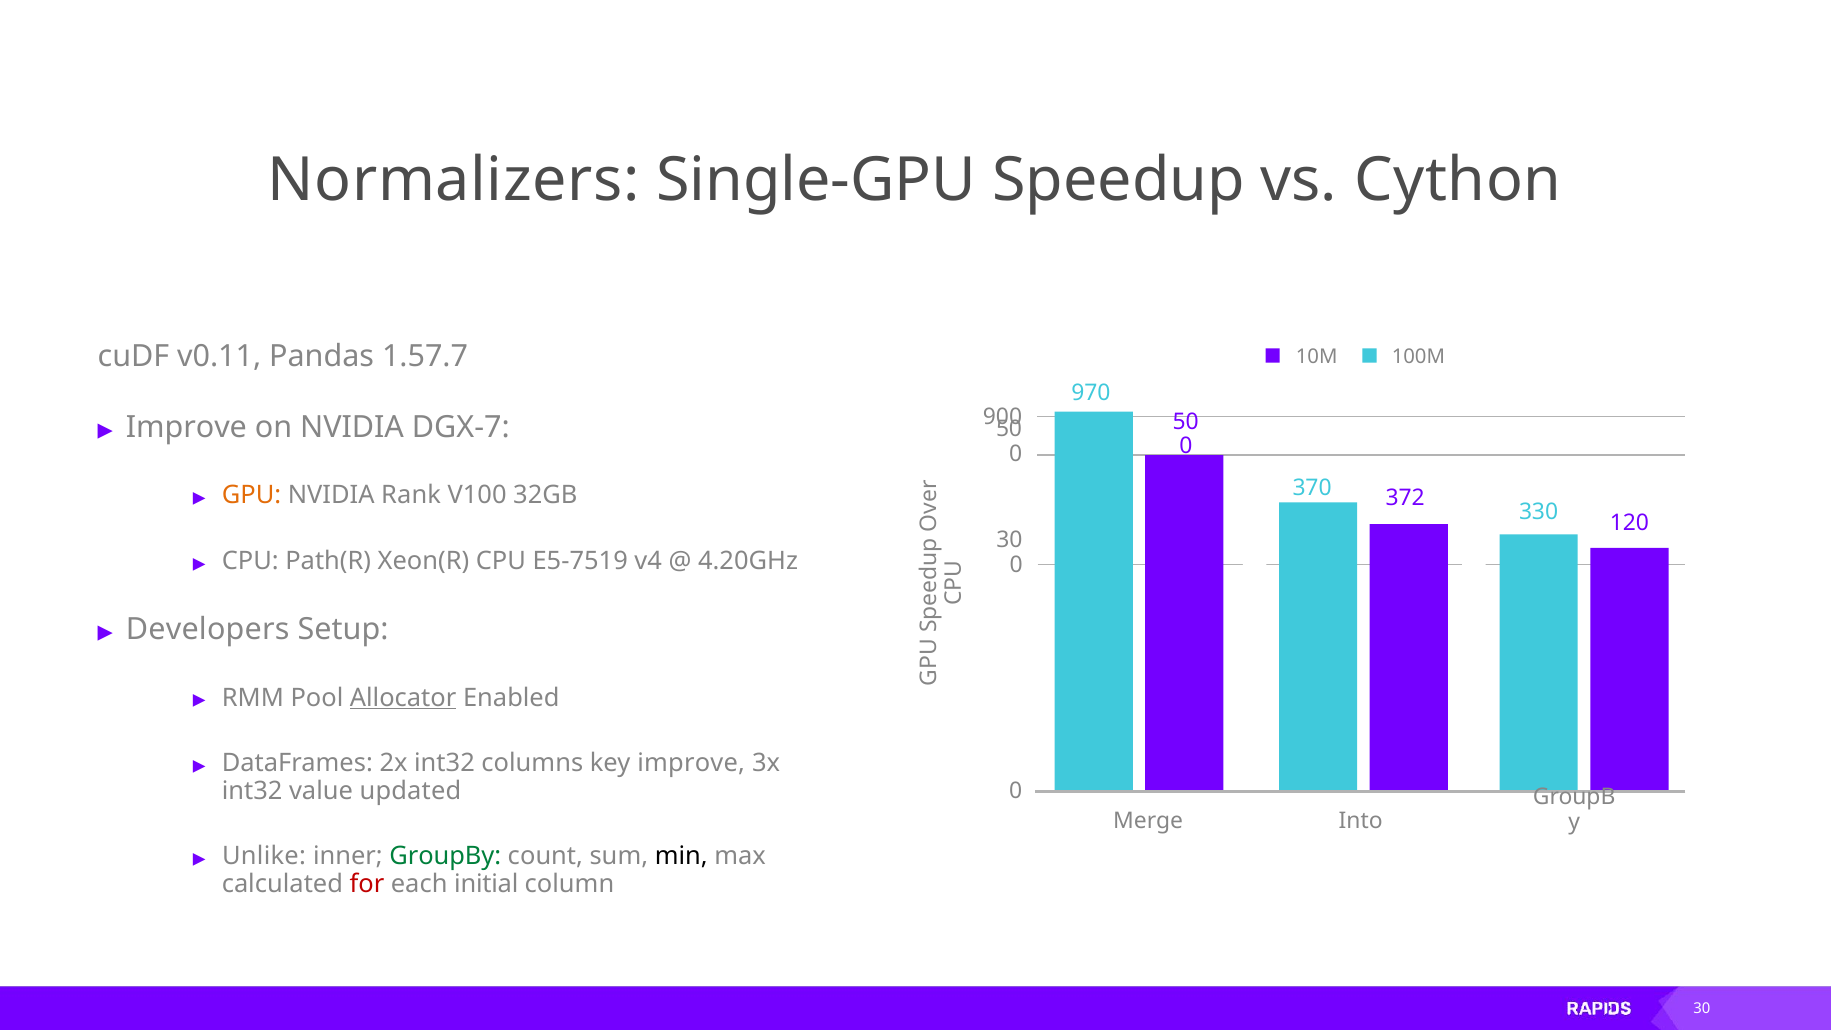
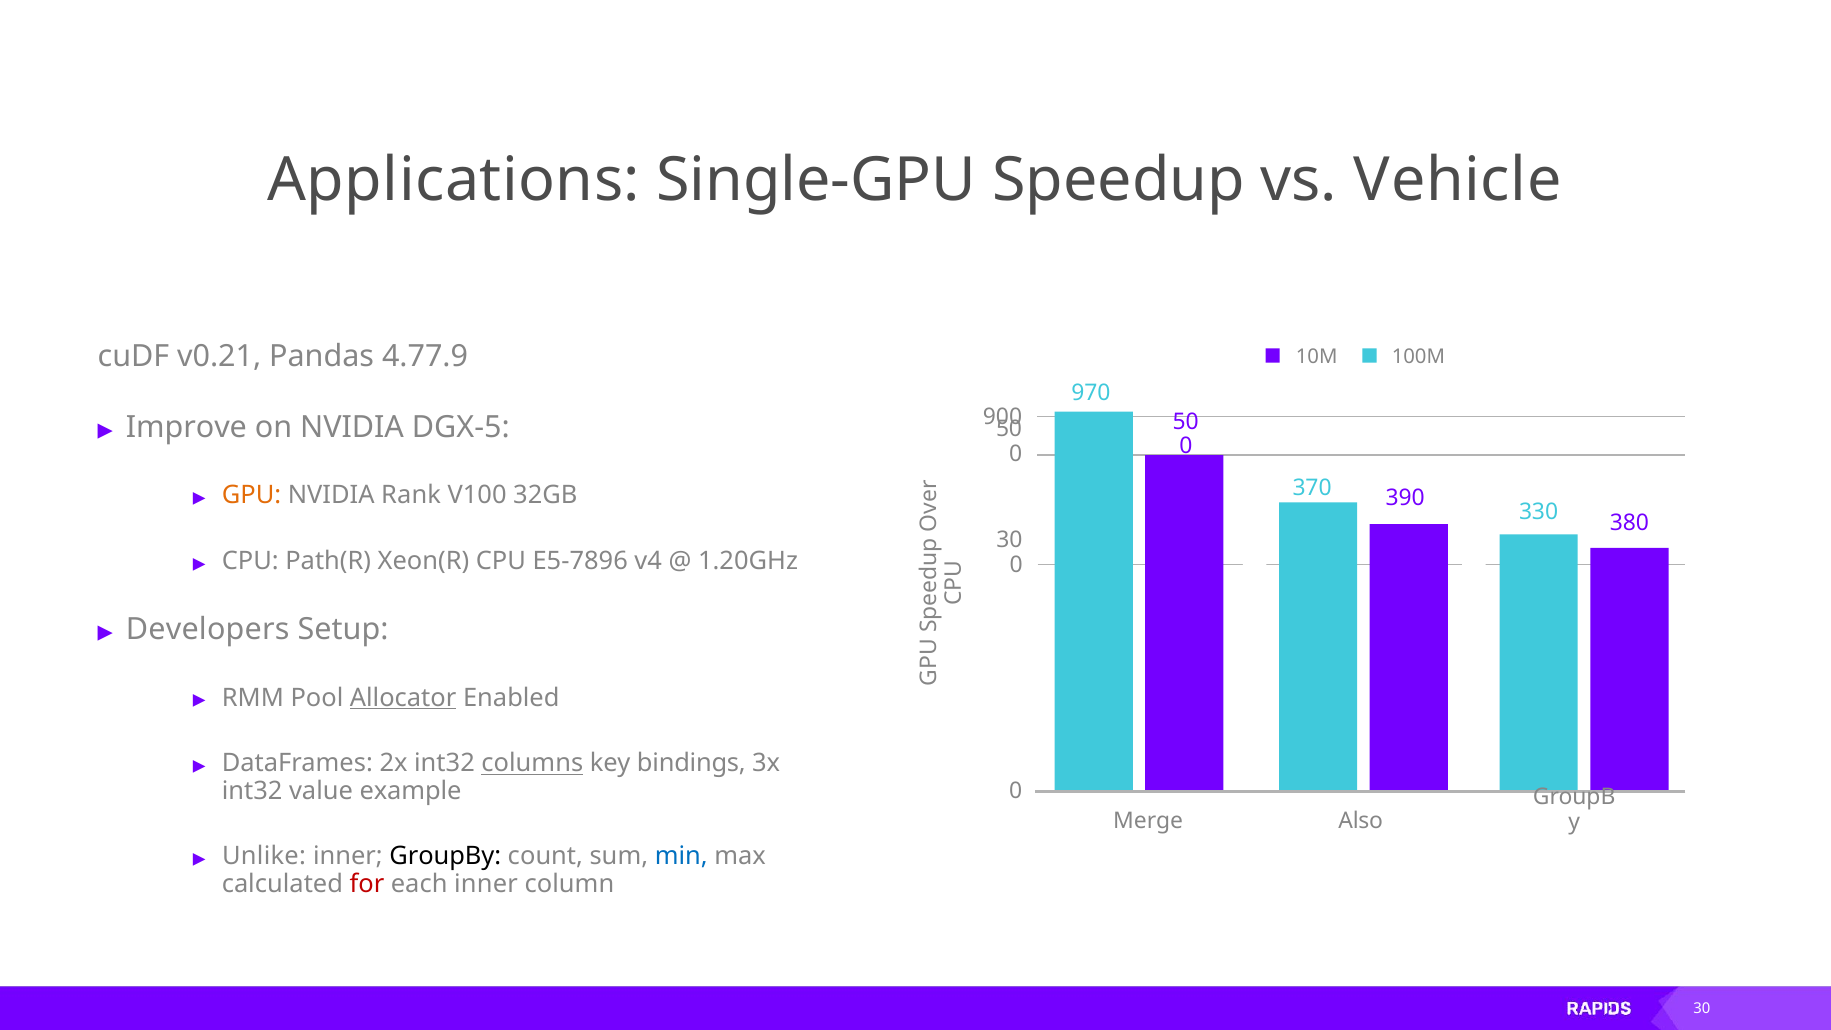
Normalizers: Normalizers -> Applications
Cython: Cython -> Vehicle
v0.11: v0.11 -> v0.21
1.57.7: 1.57.7 -> 4.77.9
DGX-7: DGX-7 -> DGX-5
372: 372 -> 390
120: 120 -> 380
E5-7519: E5-7519 -> E5-7896
4.20GHz: 4.20GHz -> 1.20GHz
columns underline: none -> present
key improve: improve -> bindings
updated: updated -> example
Into: Into -> Also
GroupBy colour: green -> black
min colour: black -> blue
each initial: initial -> inner
